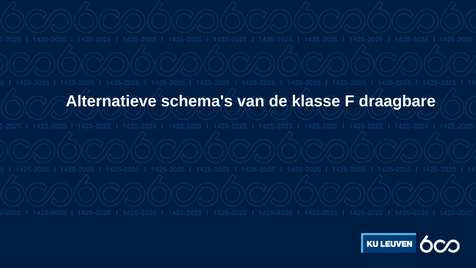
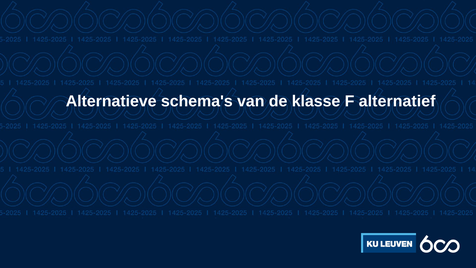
draagbare: draagbare -> alternatief
